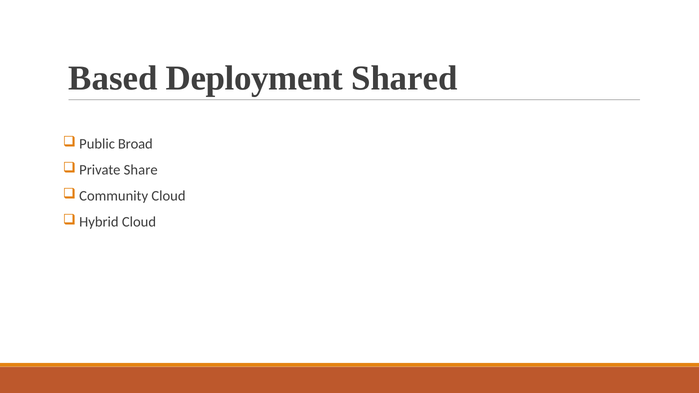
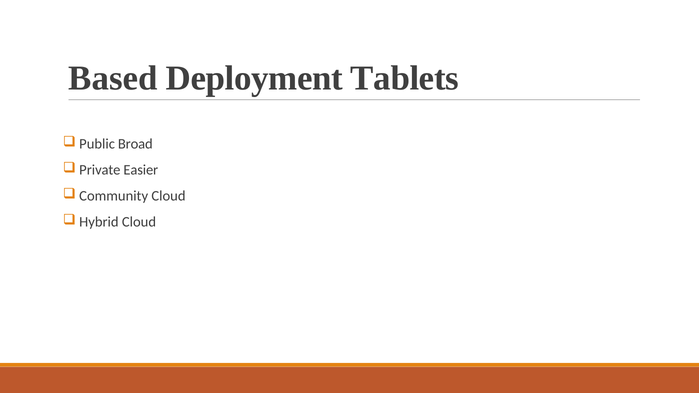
Shared: Shared -> Tablets
Share: Share -> Easier
